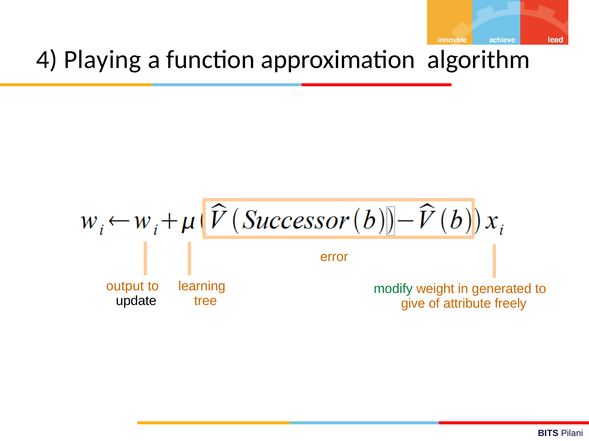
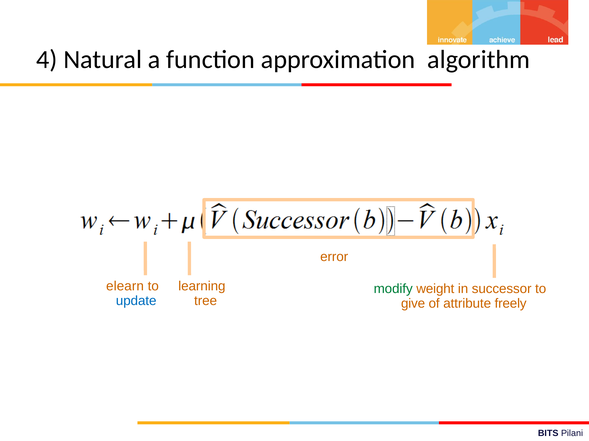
Playing: Playing -> Natural
output: output -> elearn
generated: generated -> successor
update colour: black -> blue
